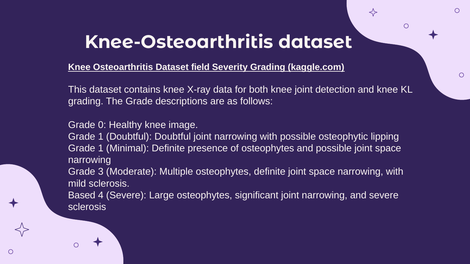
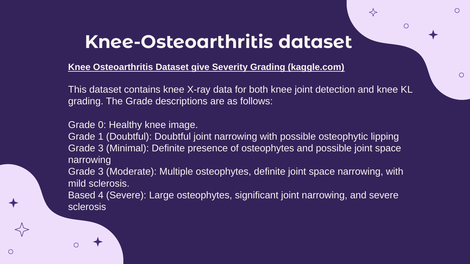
field: field -> give
1 at (101, 148): 1 -> 3
